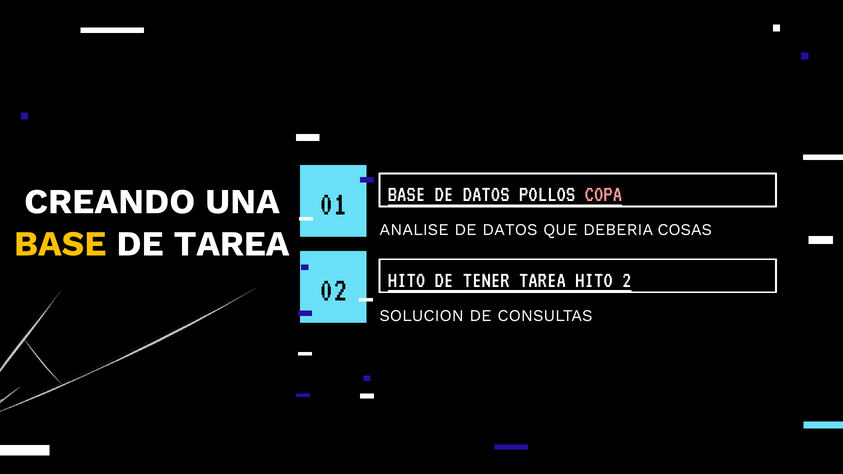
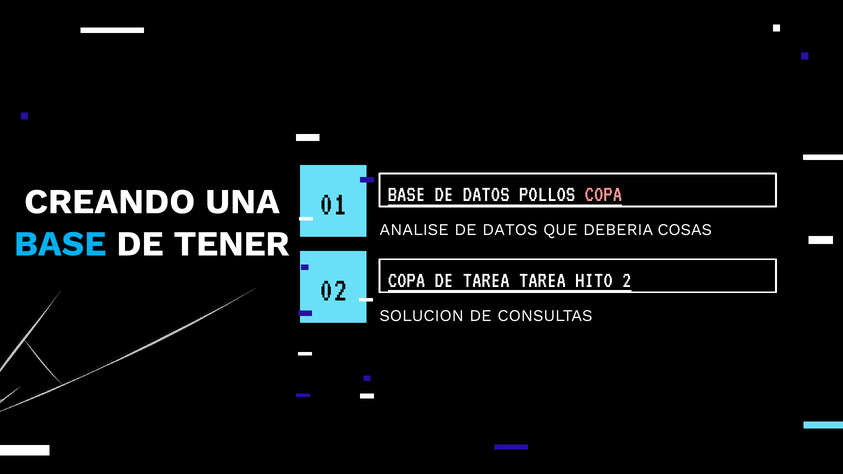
BASE at (60, 244) colour: yellow -> light blue
DE TAREA: TAREA -> TENER
HITO at (407, 280): HITO -> COPA
DE TENER: TENER -> TAREA
